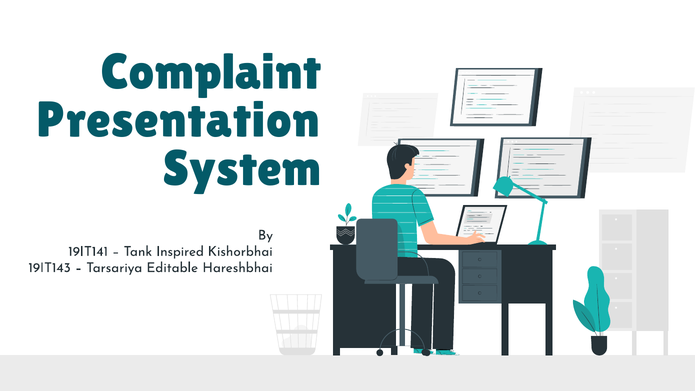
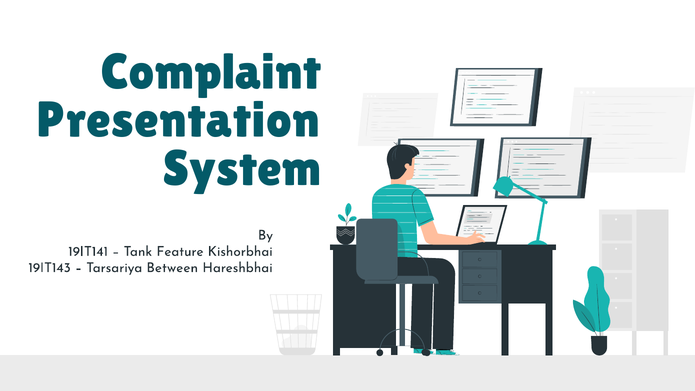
Inspired: Inspired -> Feature
Editable: Editable -> Between
